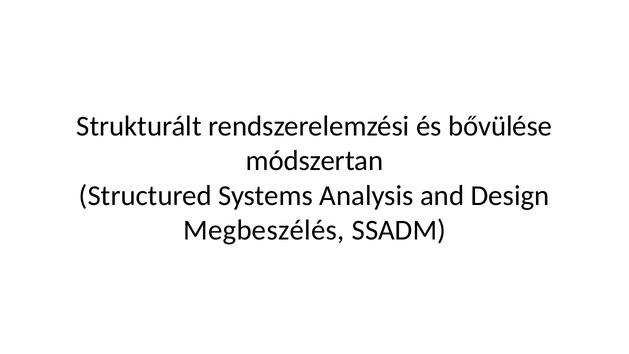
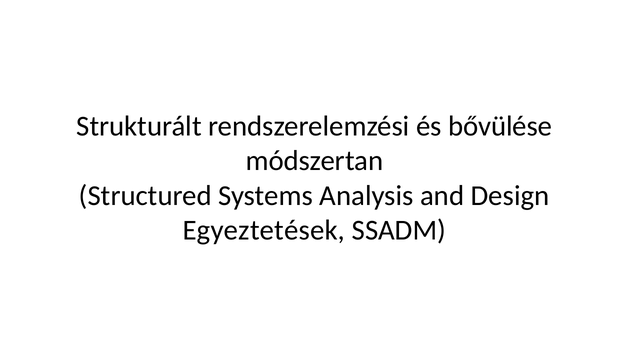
Megbeszélés: Megbeszélés -> Egyeztetések
